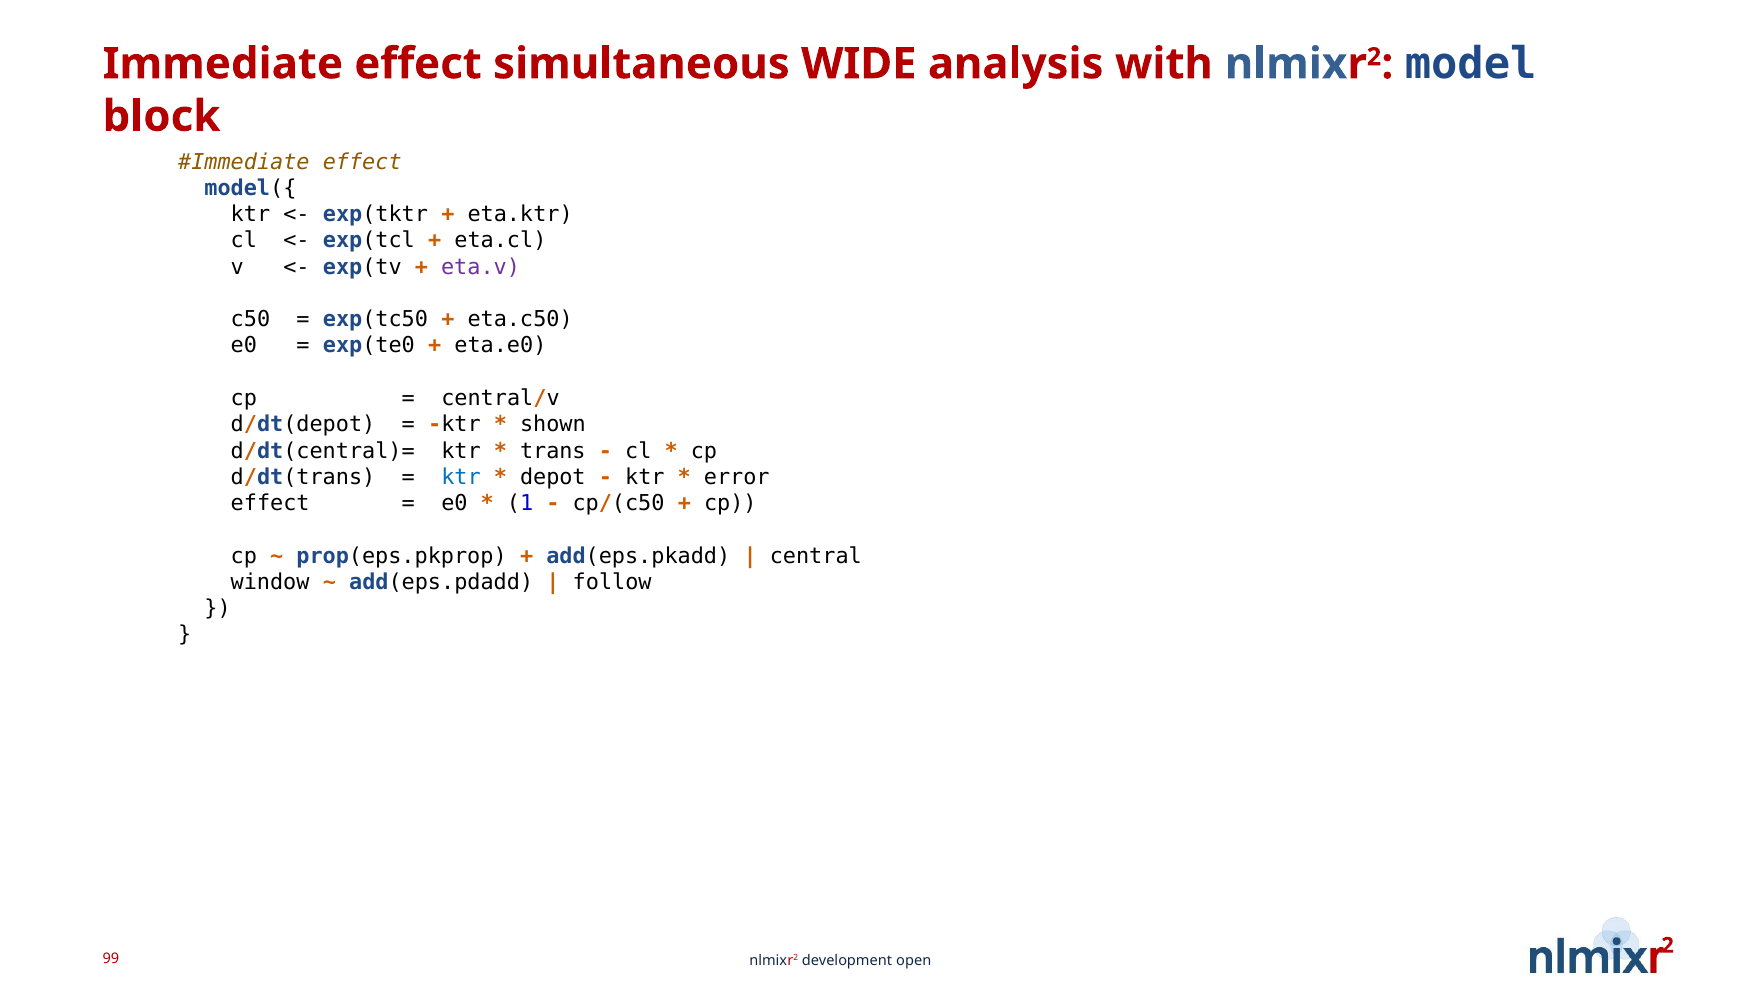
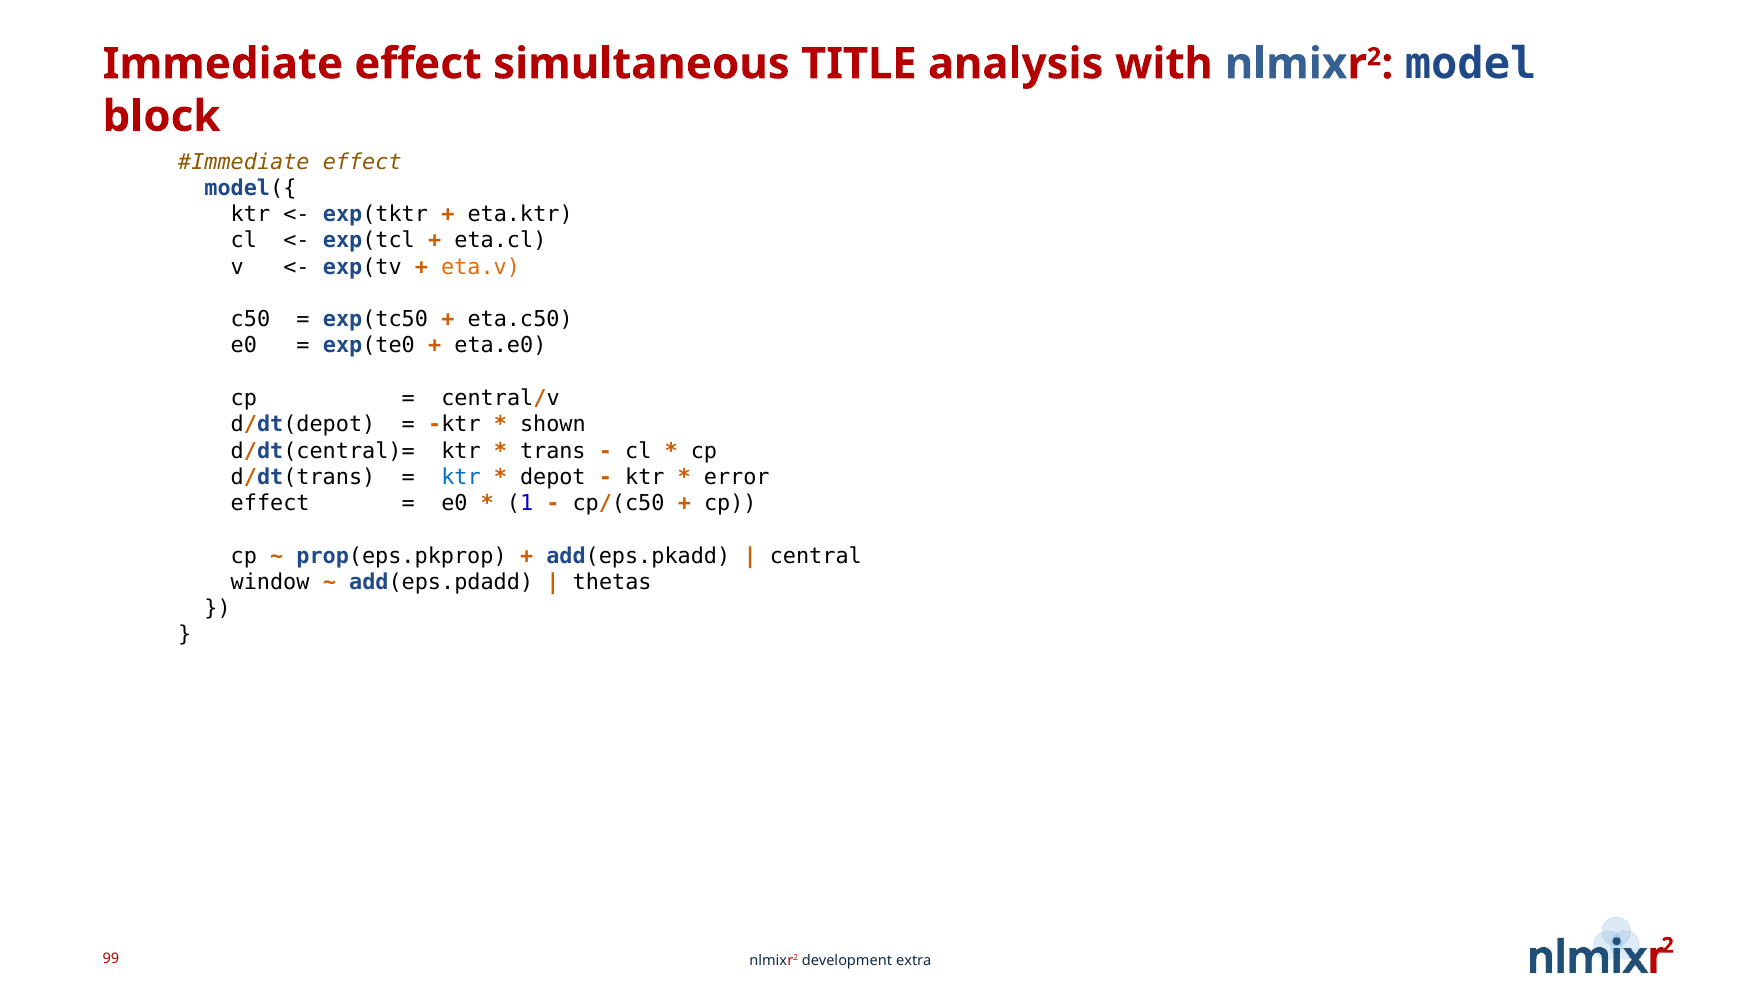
WIDE: WIDE -> TITLE
eta.v colour: purple -> orange
follow: follow -> thetas
open: open -> extra
